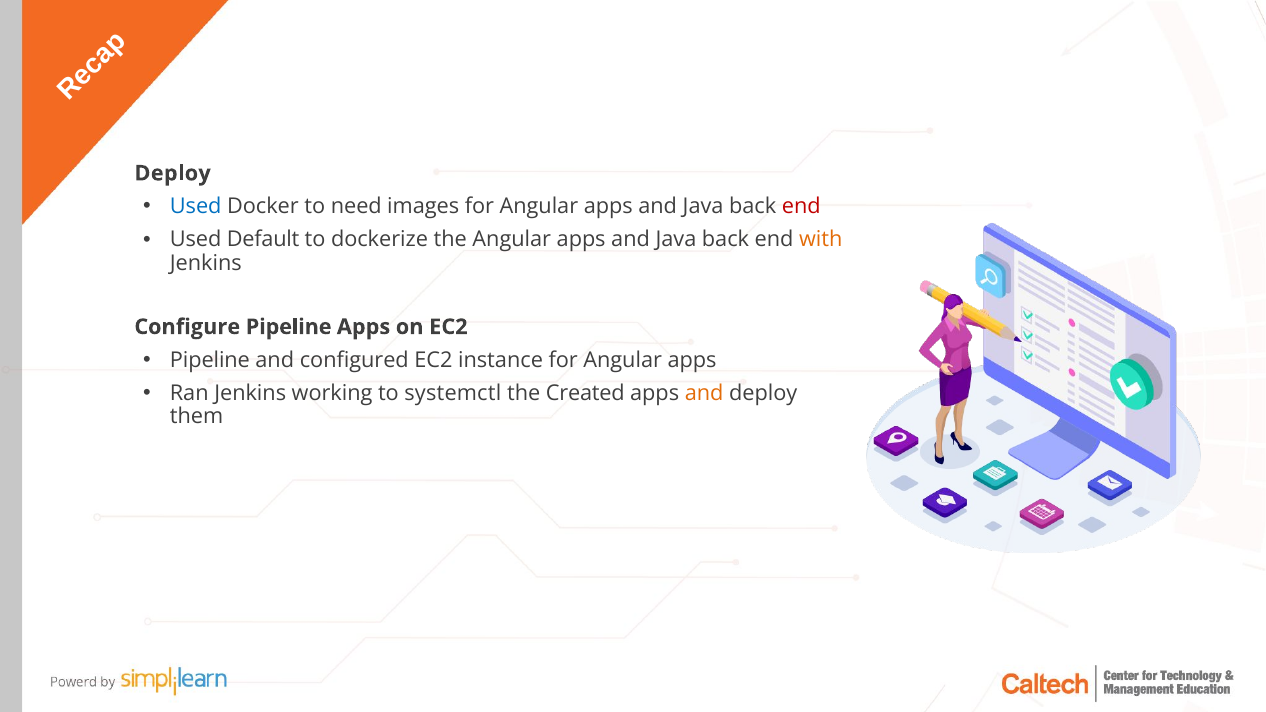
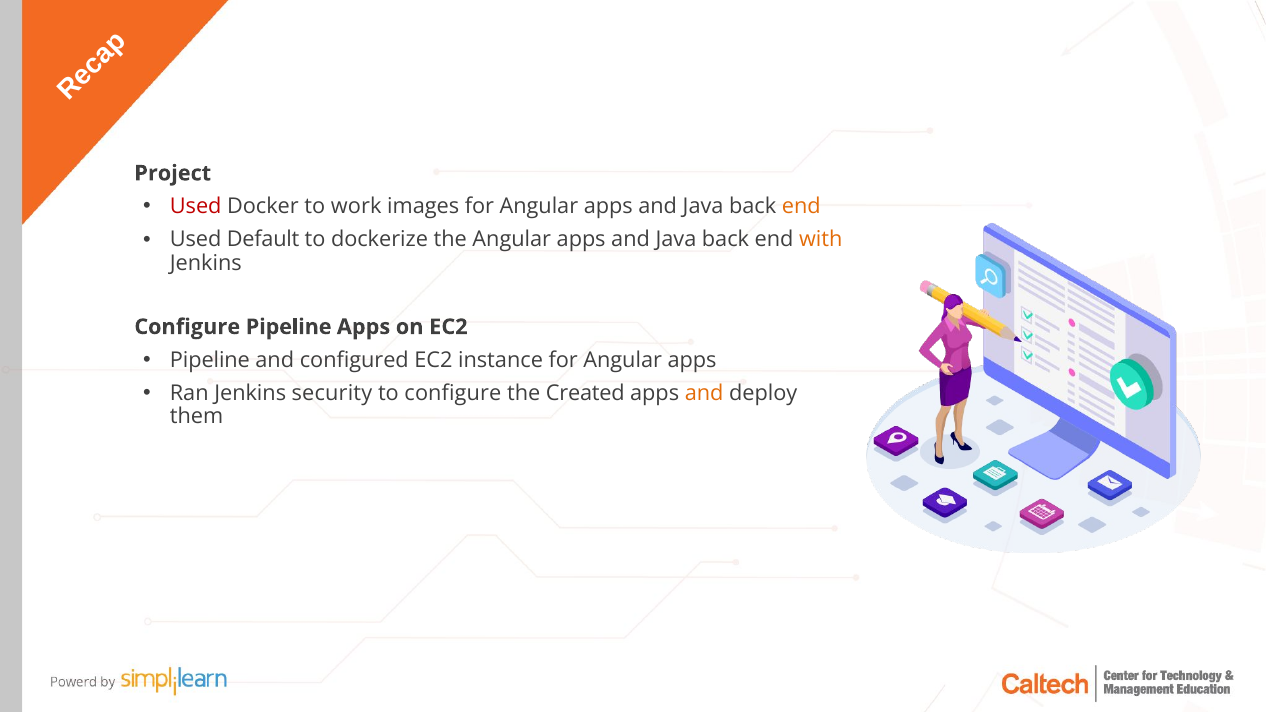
Deploy at (173, 173): Deploy -> Project
Used at (196, 206) colour: blue -> red
need: need -> work
end at (801, 206) colour: red -> orange
working: working -> security
to systemctl: systemctl -> configure
